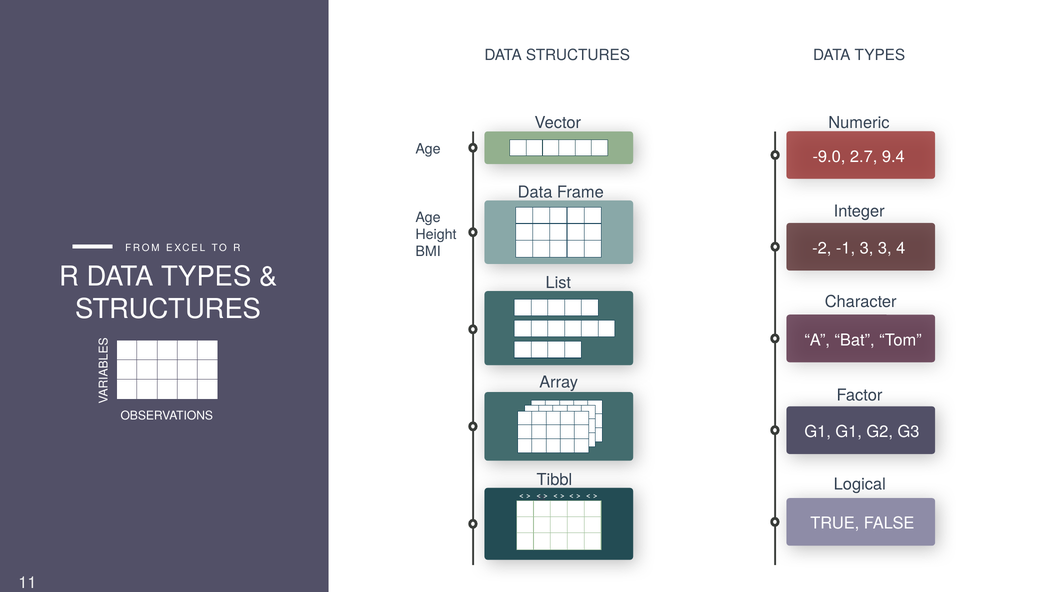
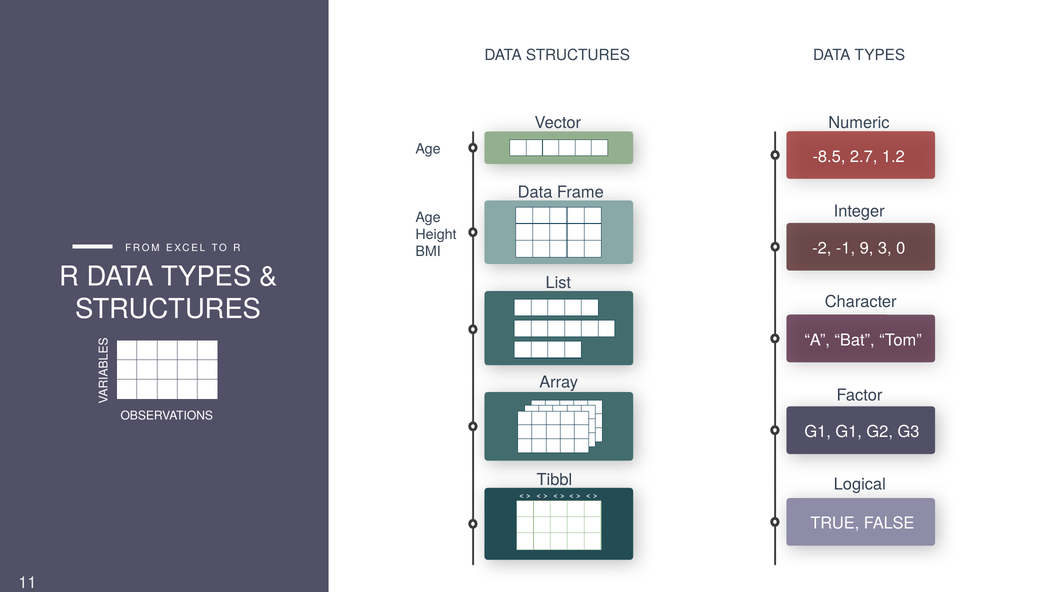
-9.0: -9.0 -> -8.5
9.4: 9.4 -> 1.2
-1 3: 3 -> 9
4: 4 -> 0
